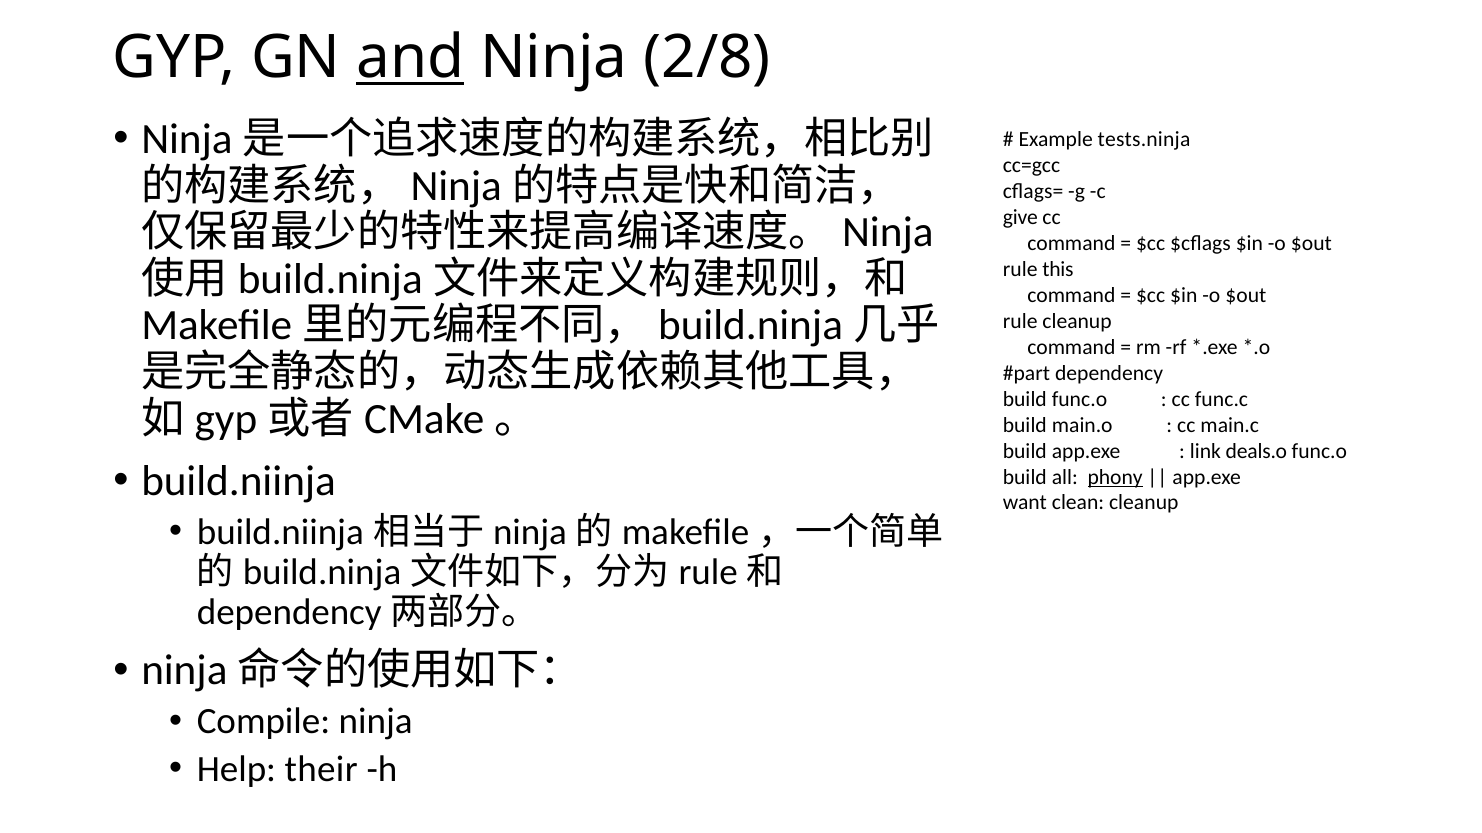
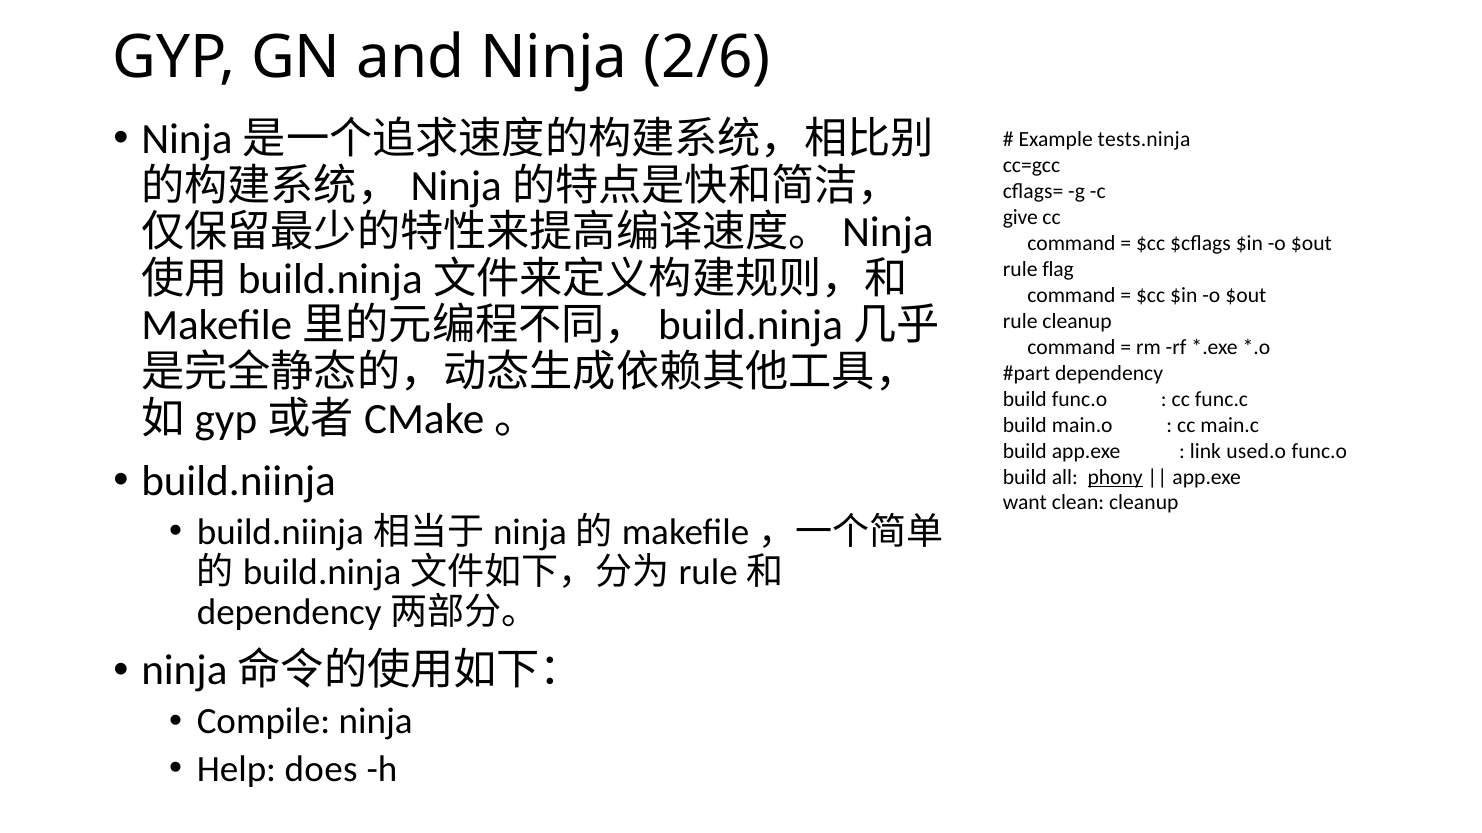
and underline: present -> none
2/8: 2/8 -> 2/6
this: this -> flag
deals.o: deals.o -> used.o
their: their -> does
